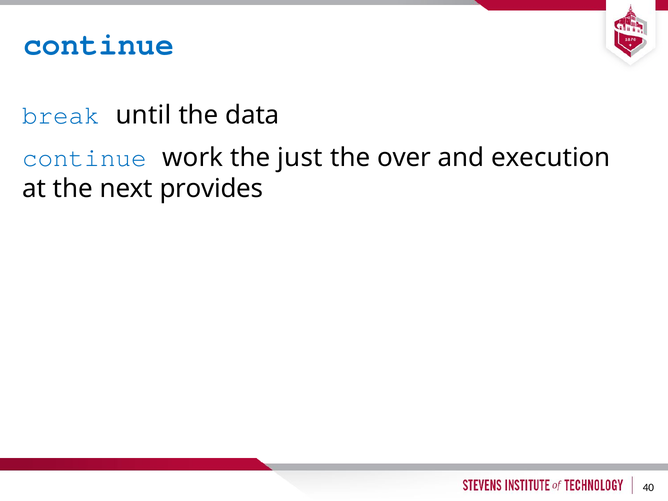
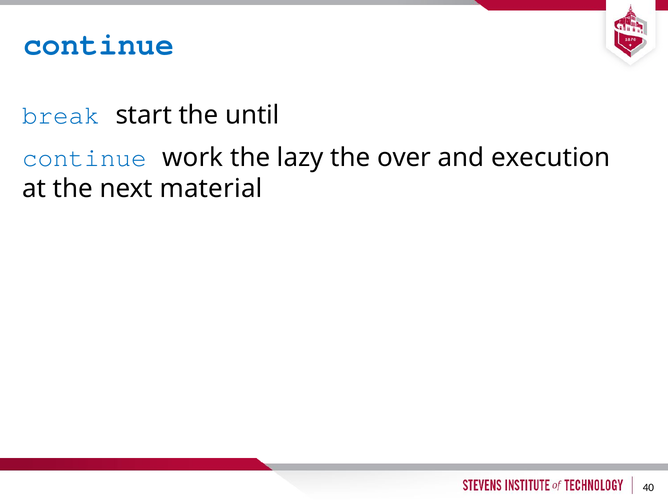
until: until -> start
data: data -> until
just: just -> lazy
provides: provides -> material
